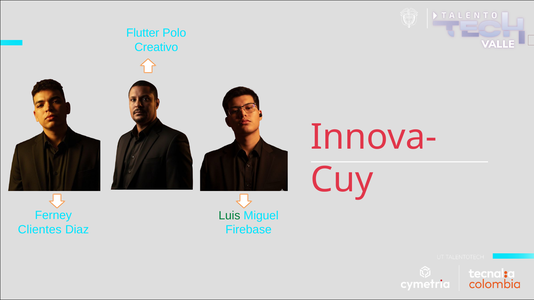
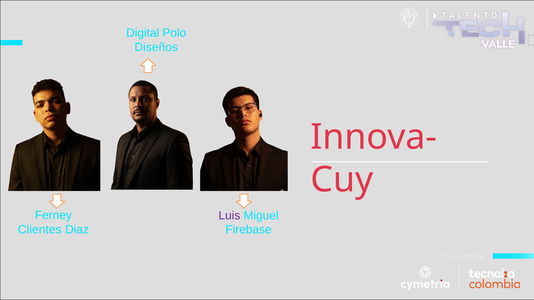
Flutter: Flutter -> Digital
Creativo: Creativo -> Diseños
Luis colour: green -> purple
